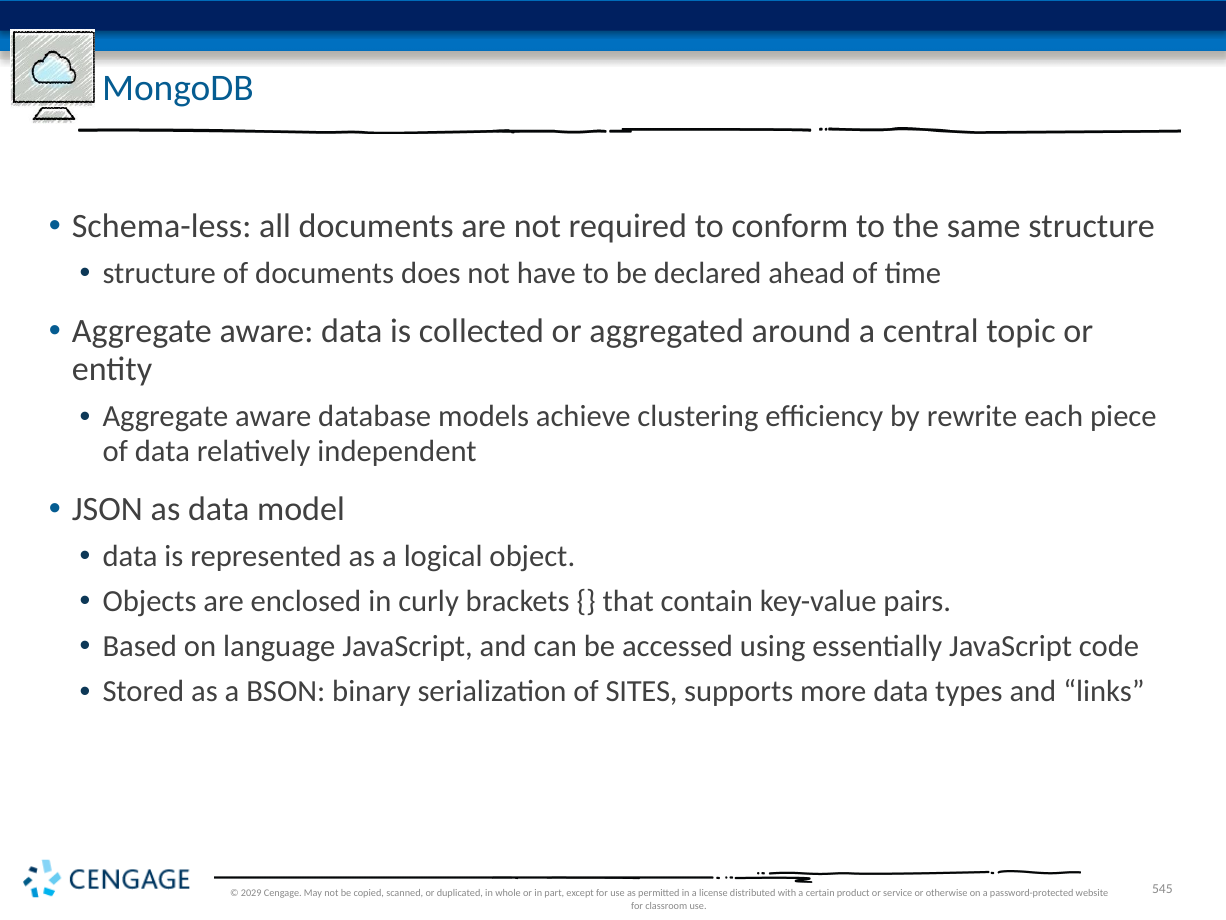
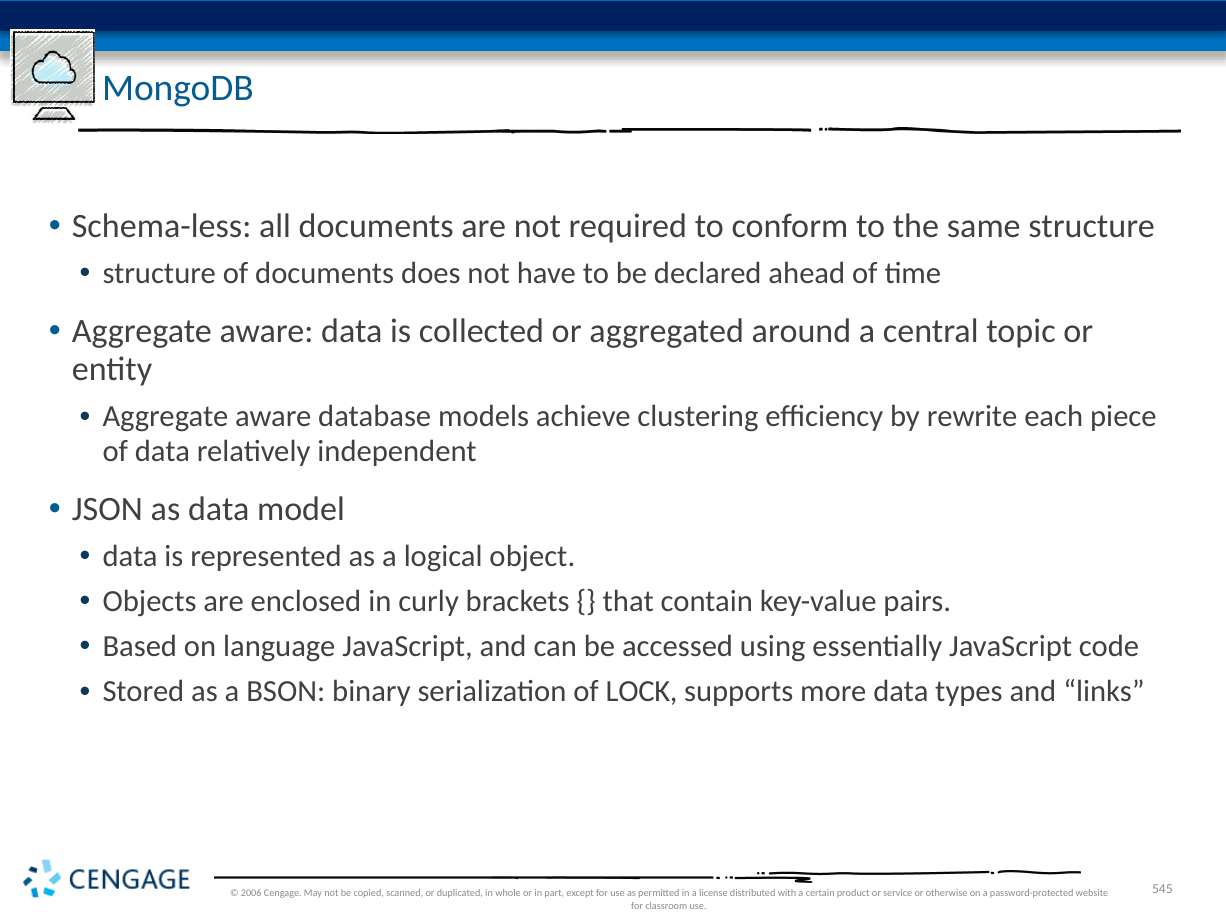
SITES: SITES -> LOCK
2029: 2029 -> 2006
